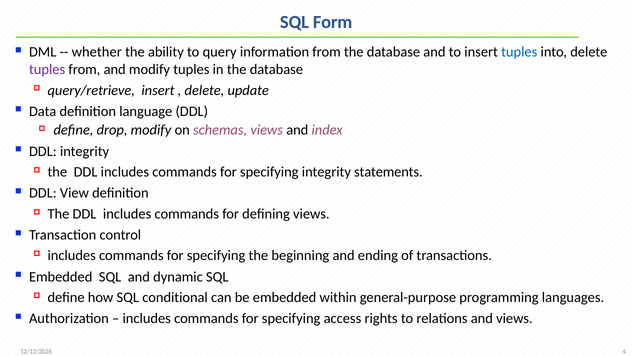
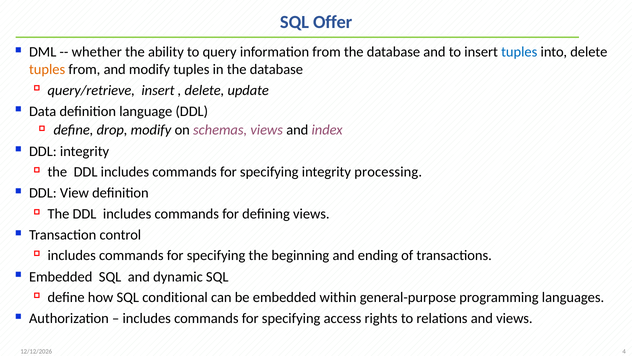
Form: Form -> Offer
tuples at (47, 69) colour: purple -> orange
statements: statements -> processing
